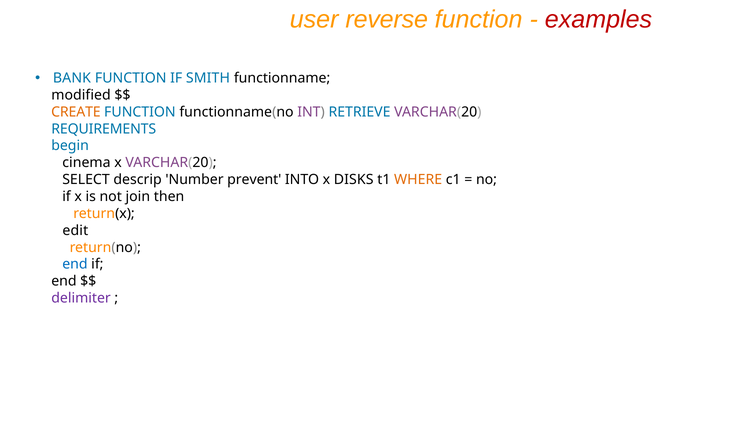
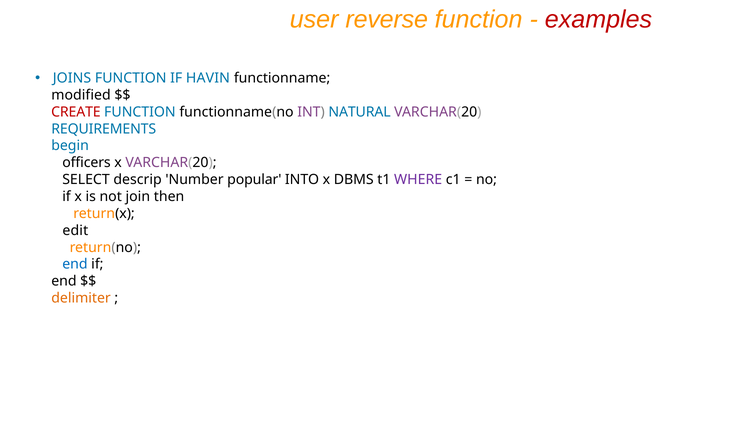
BANK: BANK -> JOINS
SMITH: SMITH -> HAVIN
CREATE colour: orange -> red
RETRIEVE: RETRIEVE -> NATURAL
cinema: cinema -> officers
prevent: prevent -> popular
DISKS: DISKS -> DBMS
WHERE colour: orange -> purple
delimiter colour: purple -> orange
